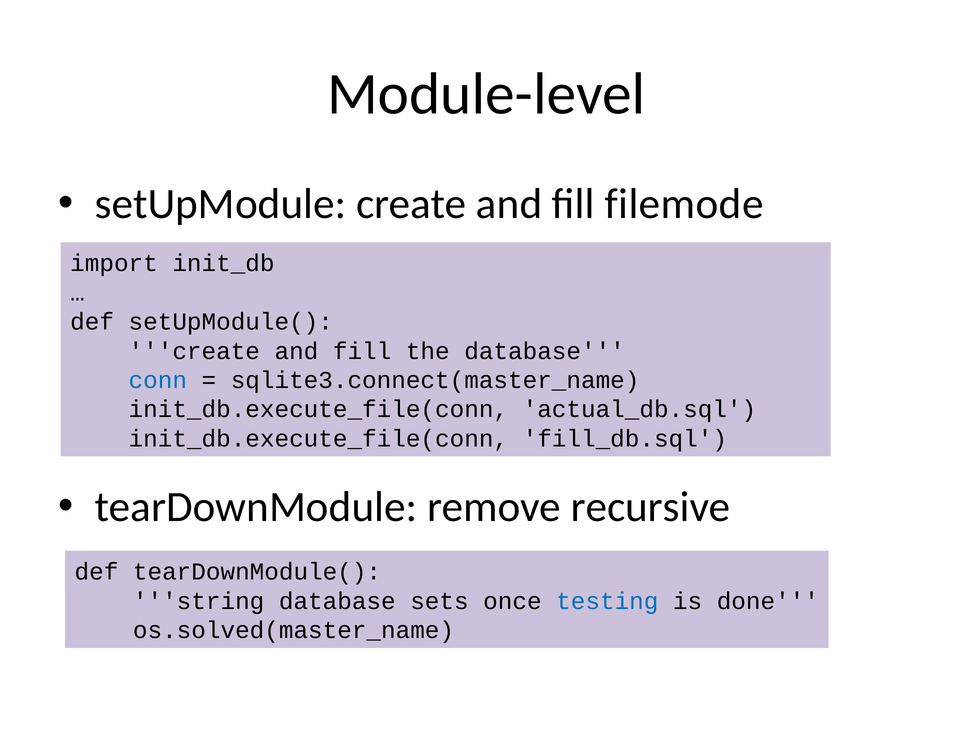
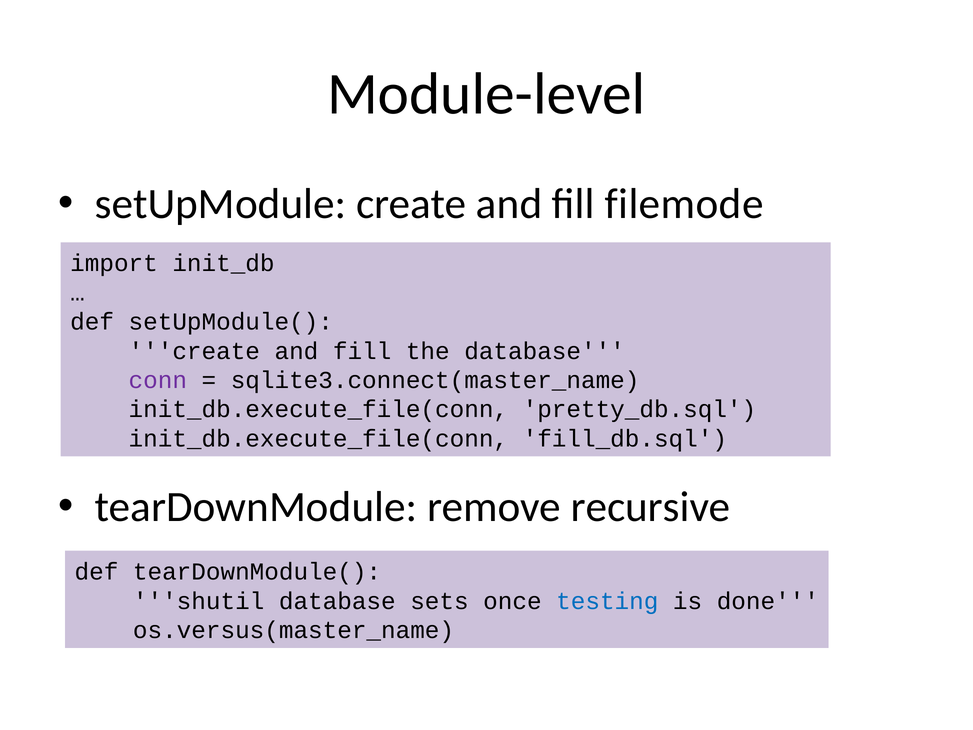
conn colour: blue -> purple
actual_db.sql: actual_db.sql -> pretty_db.sql
string: string -> shutil
os.solved(master_name: os.solved(master_name -> os.versus(master_name
